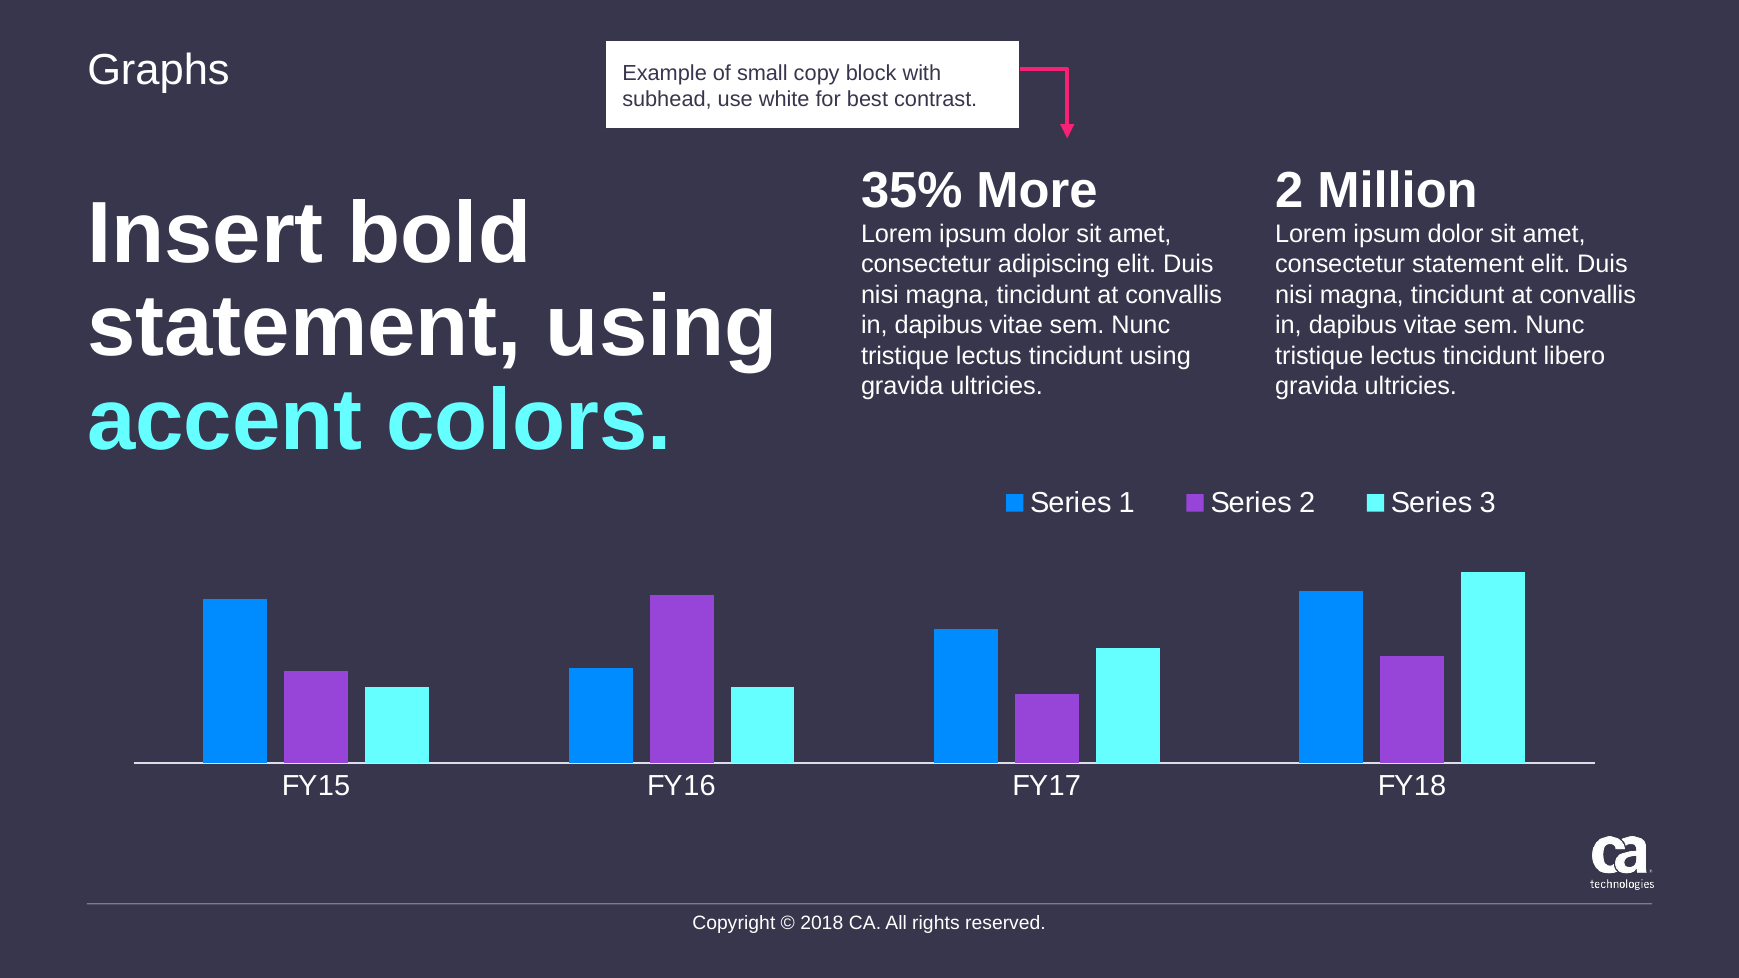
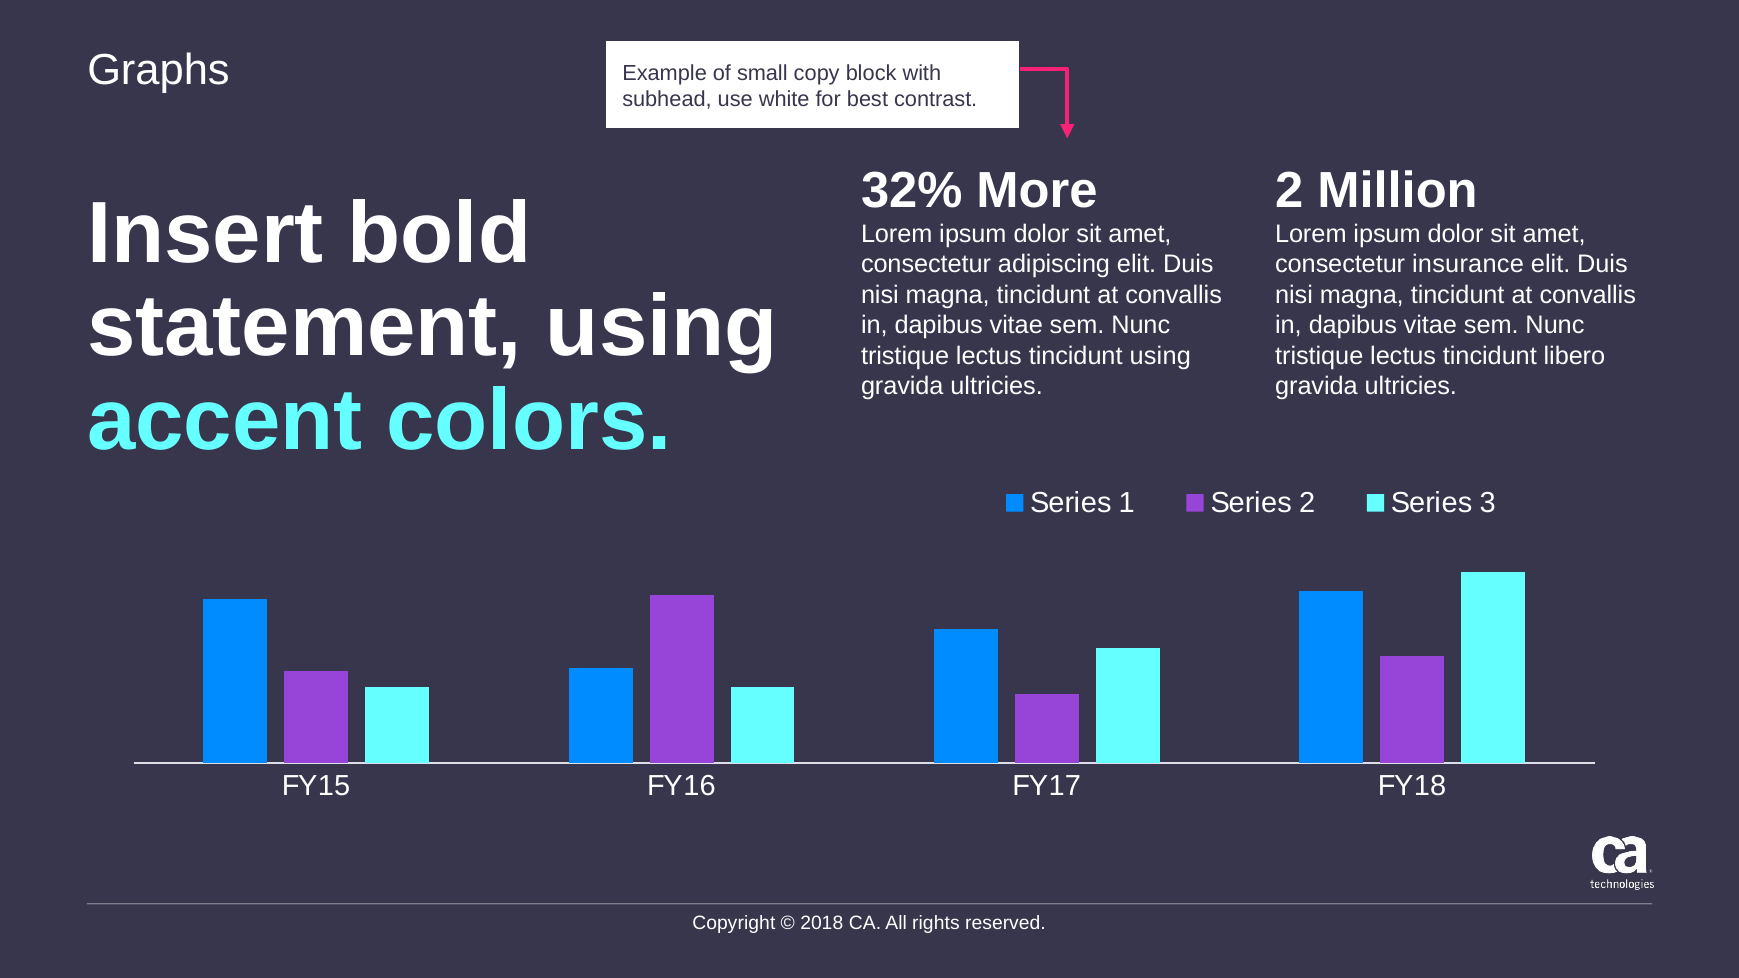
35%: 35% -> 32%
consectetur statement: statement -> insurance
